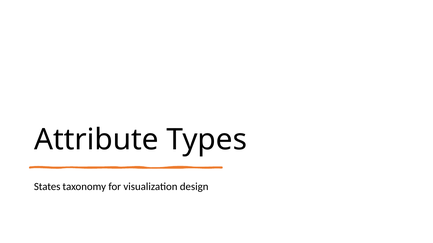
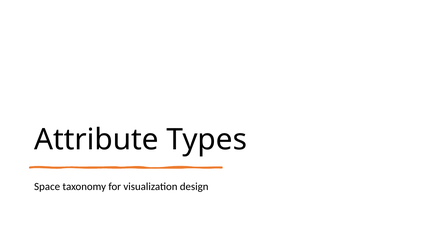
States: States -> Space
